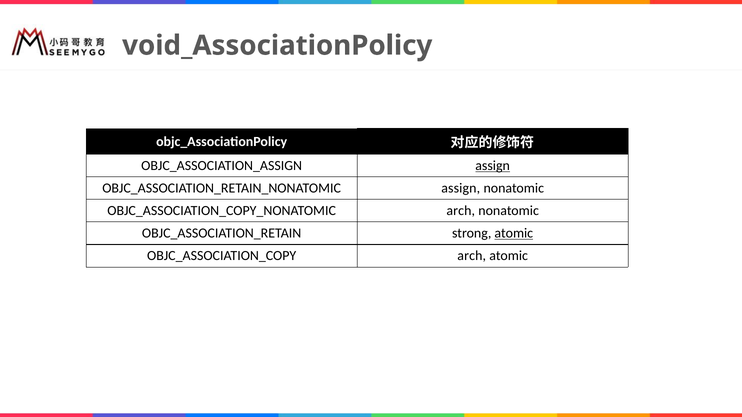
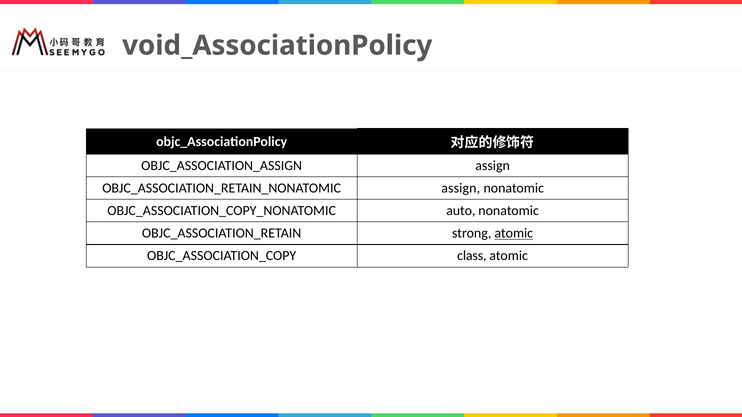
assign at (493, 166) underline: present -> none
arch at (461, 211): arch -> auto
arch at (472, 256): arch -> class
